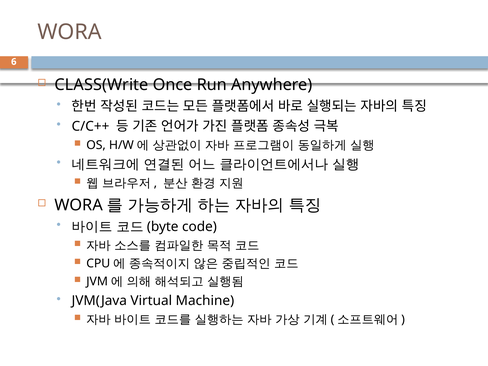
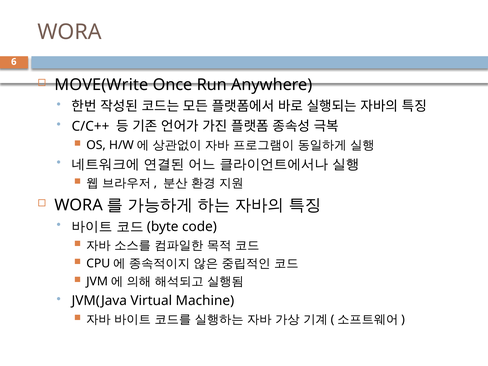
CLASS(Write: CLASS(Write -> MOVE(Write
